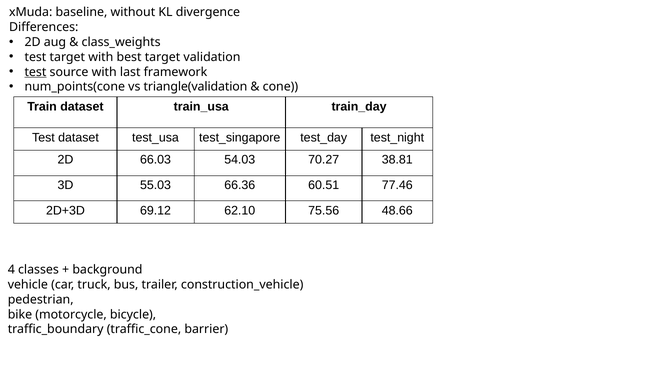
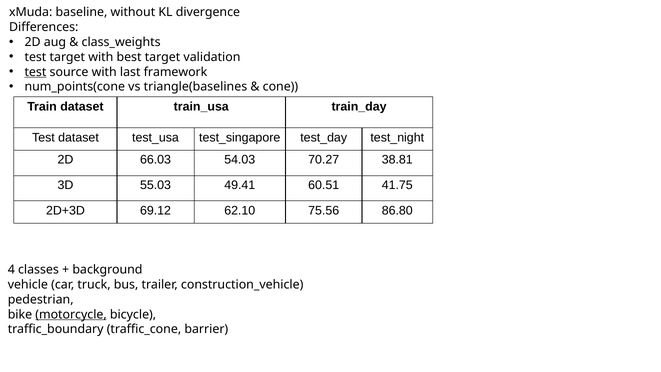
triangle(validation: triangle(validation -> triangle(baselines
66.36: 66.36 -> 49.41
77.46: 77.46 -> 41.75
48.66: 48.66 -> 86.80
motorcycle underline: none -> present
